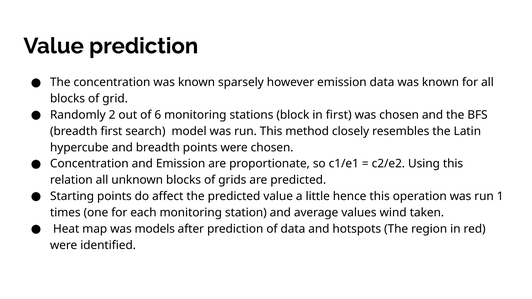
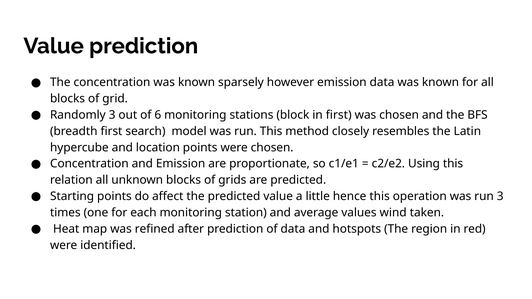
Randomly 2: 2 -> 3
and breadth: breadth -> location
run 1: 1 -> 3
models: models -> refined
